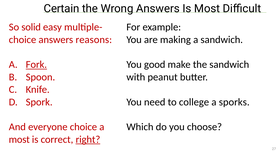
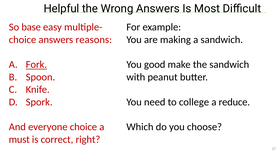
Certain: Certain -> Helpful
solid: solid -> base
sporks: sporks -> reduce
most at (19, 140): most -> must
right underline: present -> none
